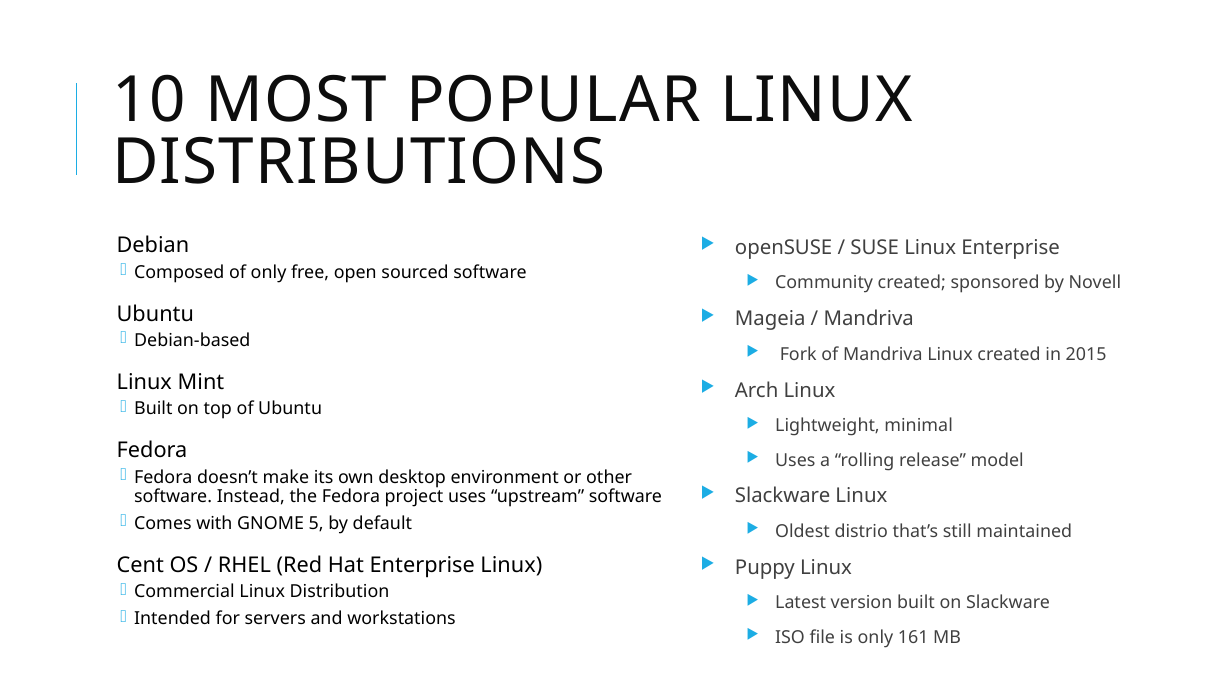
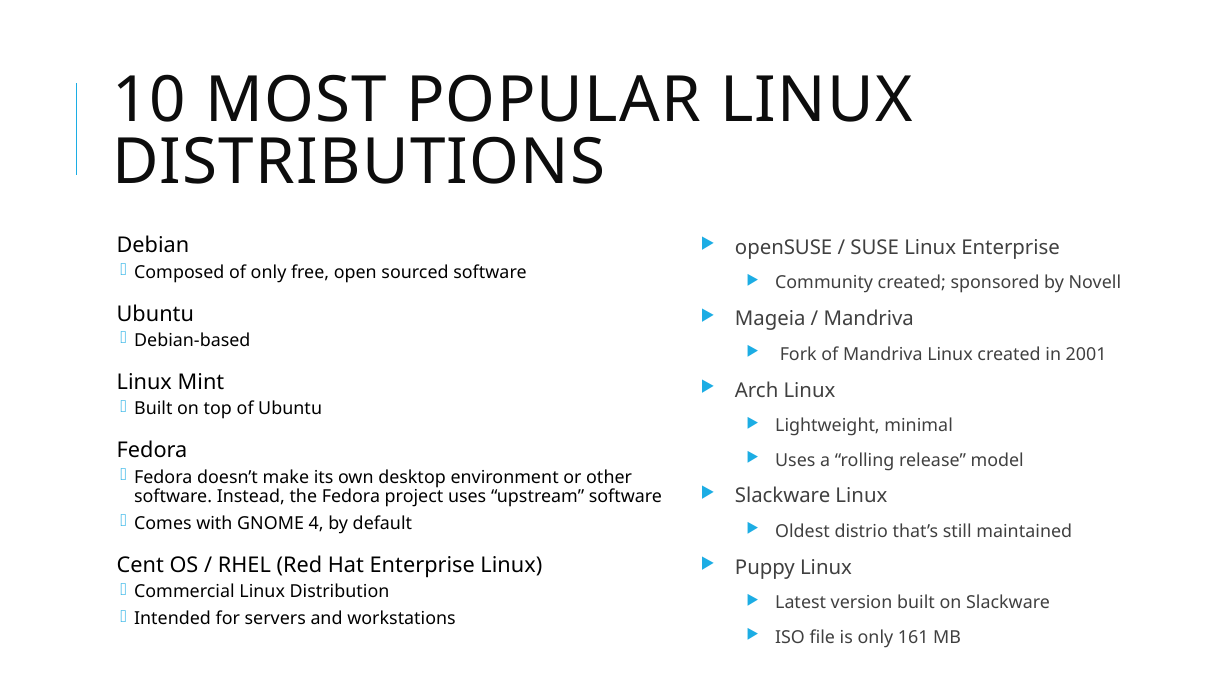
2015: 2015 -> 2001
5: 5 -> 4
